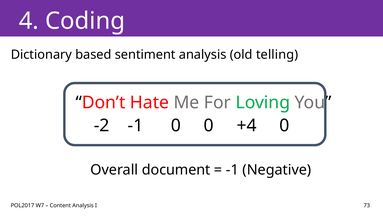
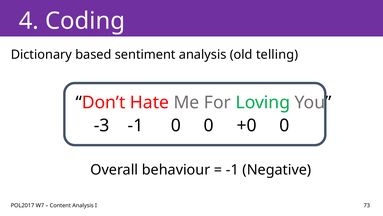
-2: -2 -> -3
+4: +4 -> +0
document: document -> behaviour
